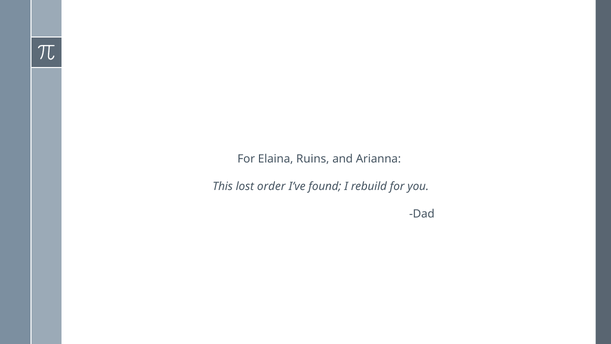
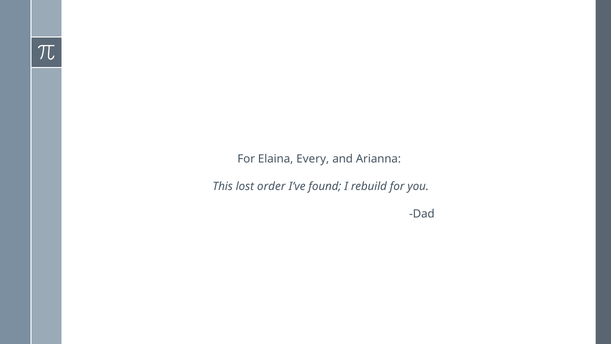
Ruins: Ruins -> Every
